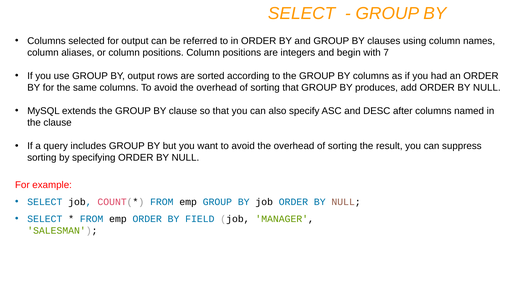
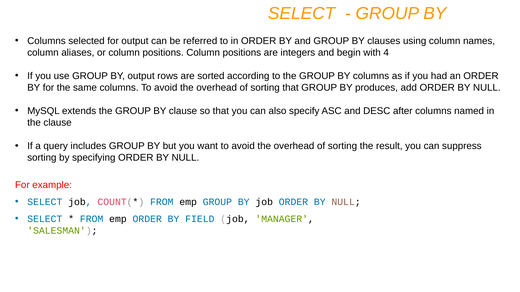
7: 7 -> 4
